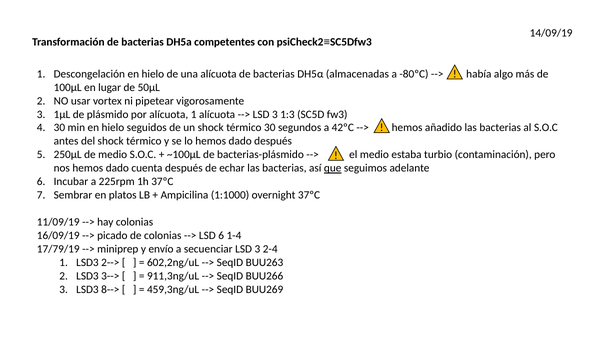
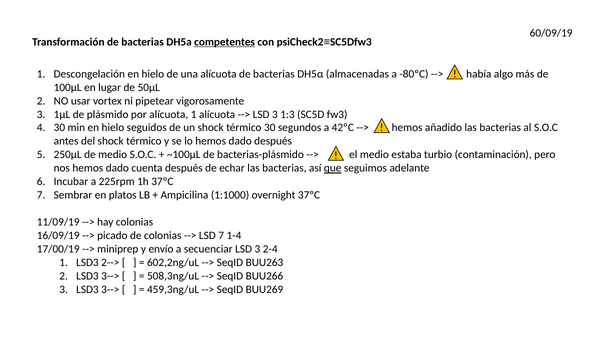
14/09/19: 14/09/19 -> 60/09/19
competentes underline: none -> present
LSD 6: 6 -> 7
17/79/19: 17/79/19 -> 17/00/19
911,3ng/uL: 911,3ng/uL -> 508,3ng/uL
3 LSD3 8-->: 8--> -> 3-->
